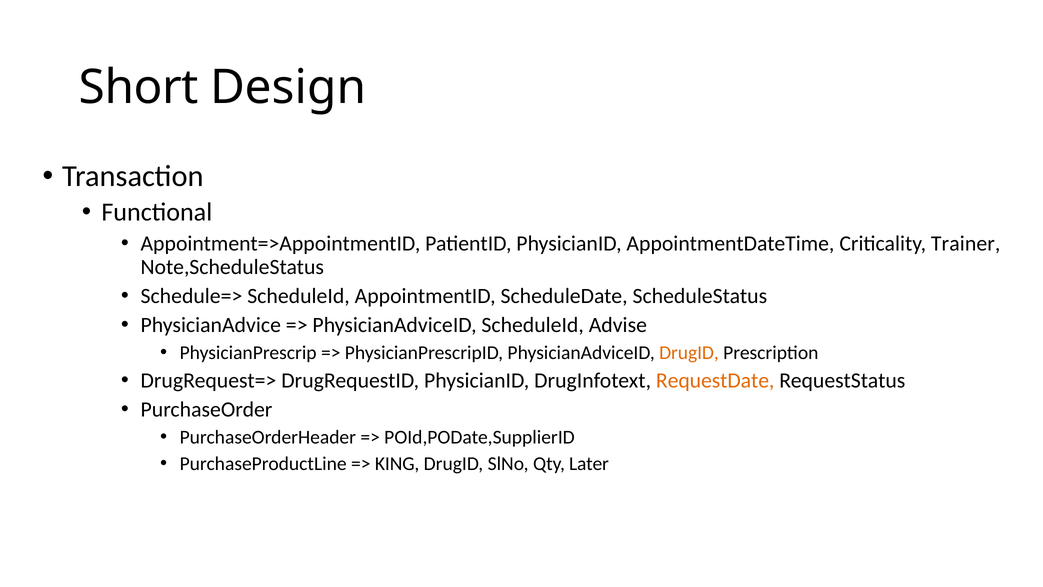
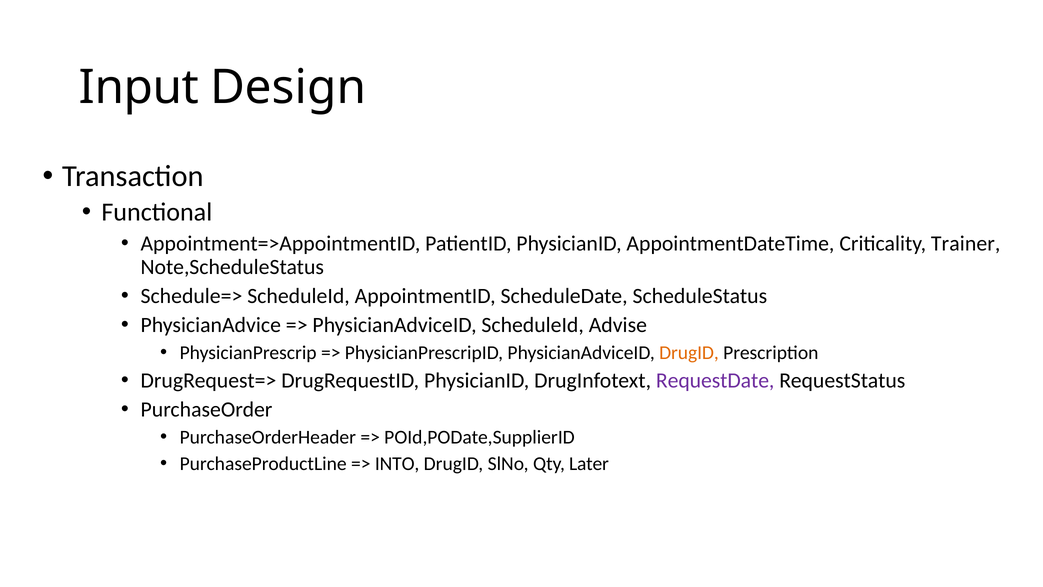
Short: Short -> Input
RequestDate colour: orange -> purple
KING: KING -> INTO
